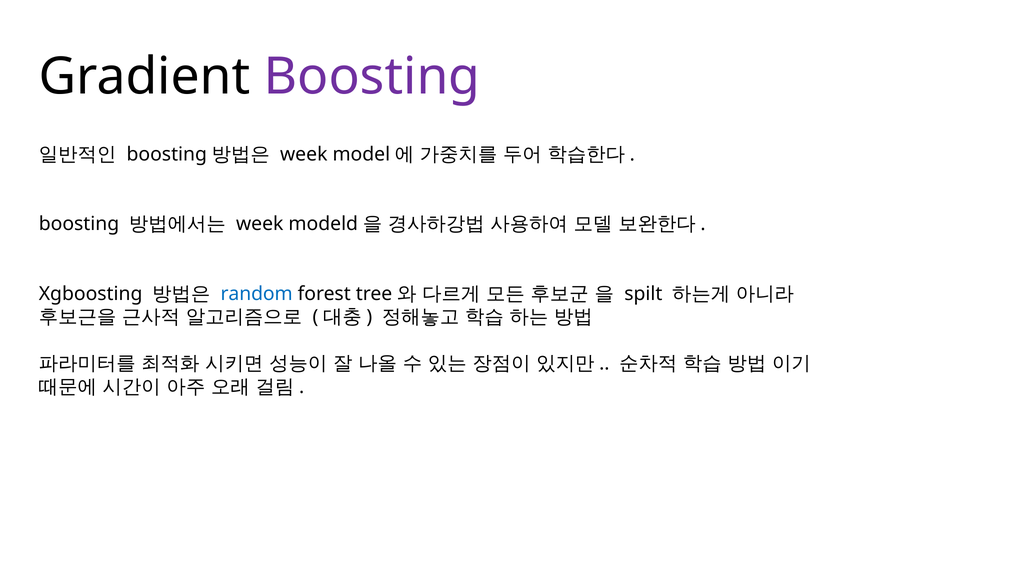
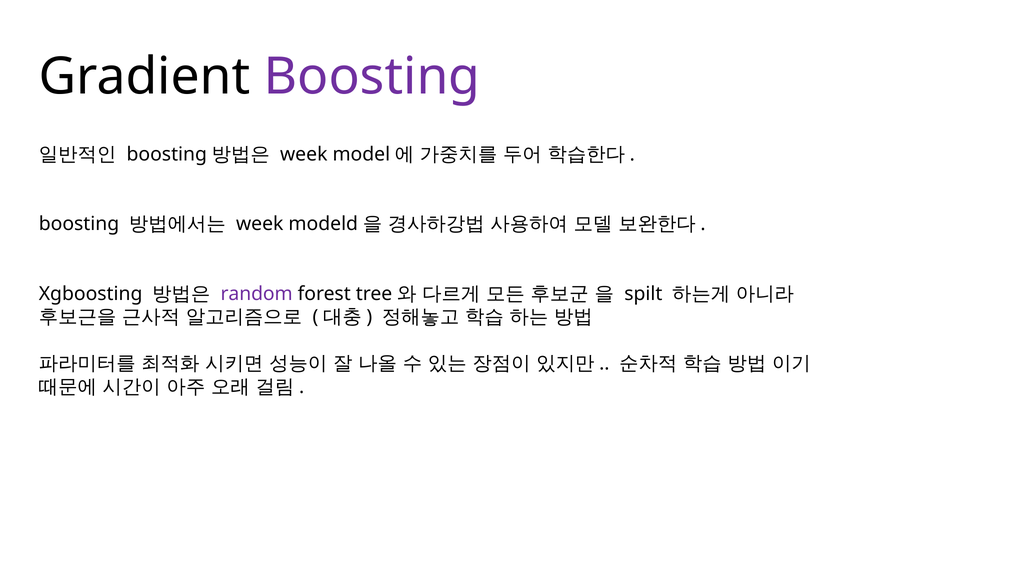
random colour: blue -> purple
